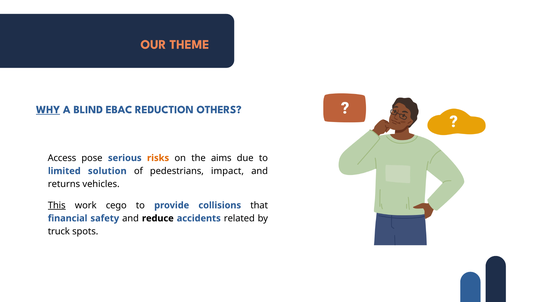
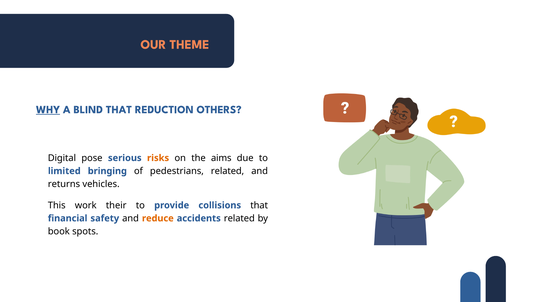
BLIND EBAC: EBAC -> THAT
Access: Access -> Digital
solution: solution -> bringing
pedestrians impact: impact -> related
This underline: present -> none
cego: cego -> their
reduce colour: black -> orange
truck: truck -> book
